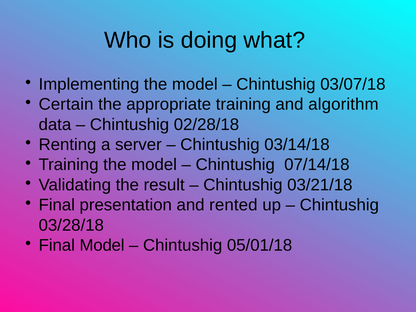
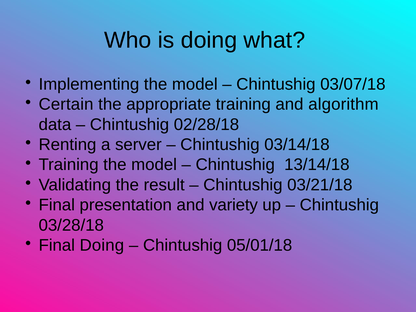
07/14/18: 07/14/18 -> 13/14/18
rented: rented -> variety
Final Model: Model -> Doing
